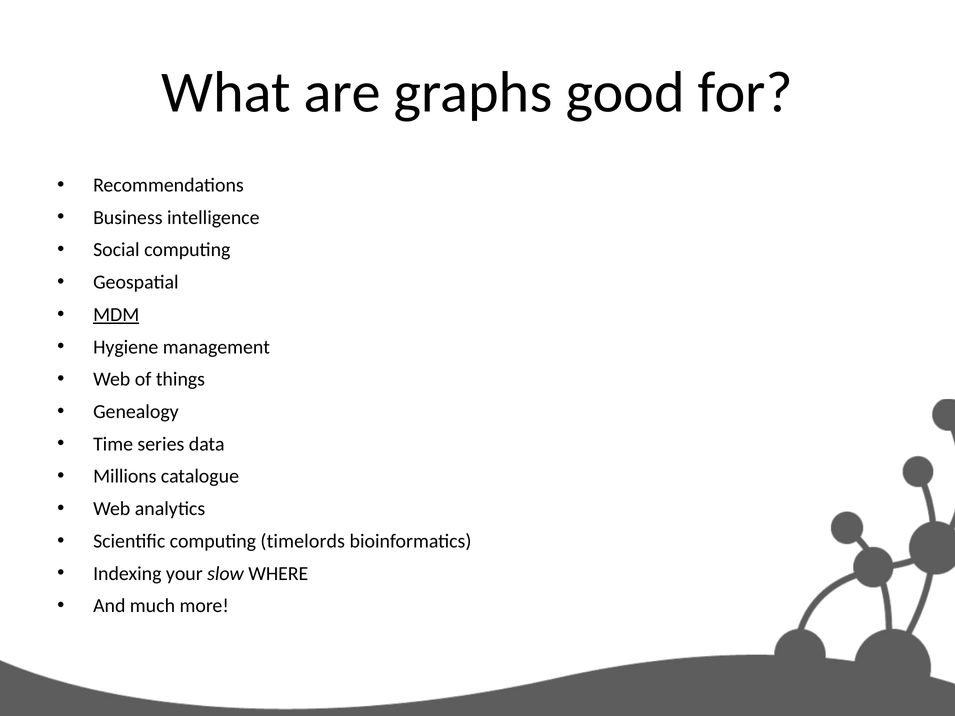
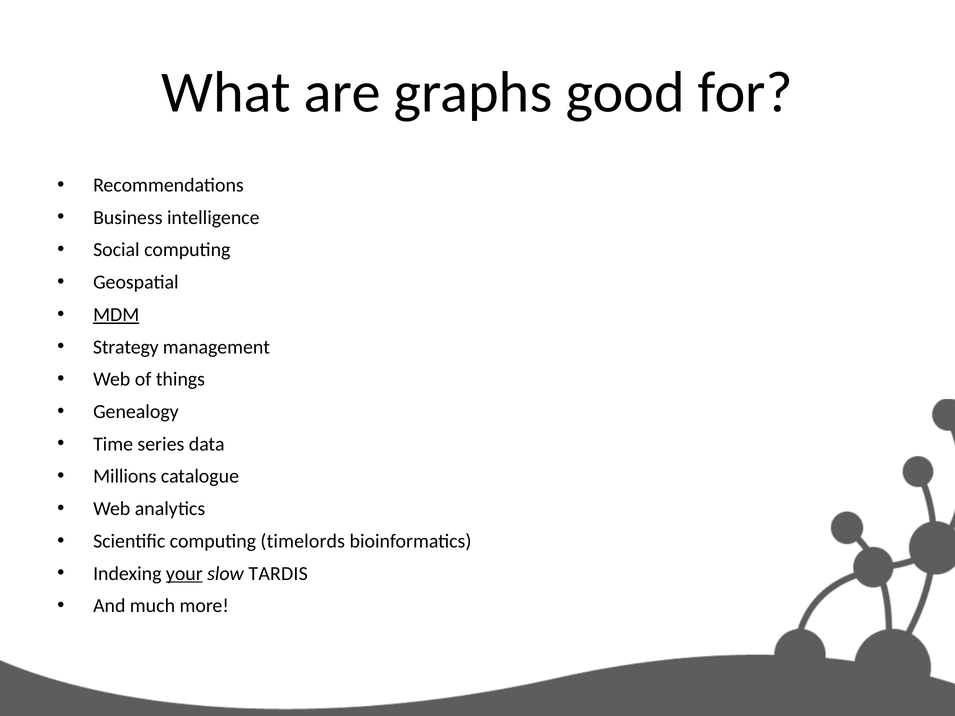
Hygiene: Hygiene -> Strategy
your underline: none -> present
WHERE: WHERE -> TARDIS
